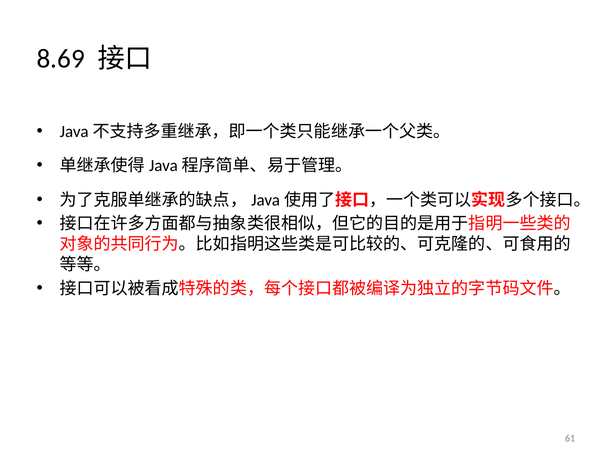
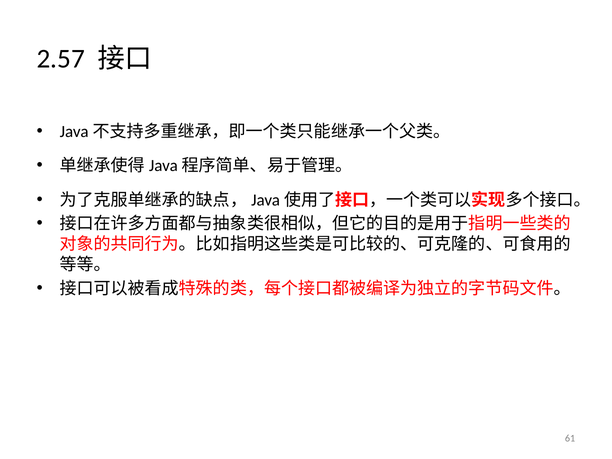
8.69: 8.69 -> 2.57
